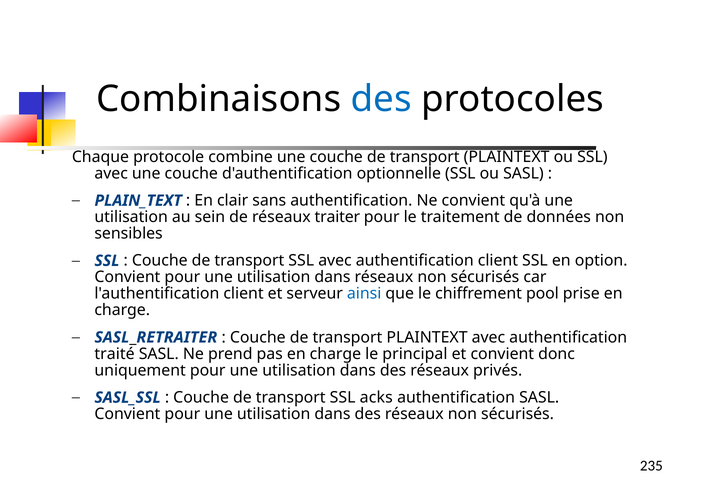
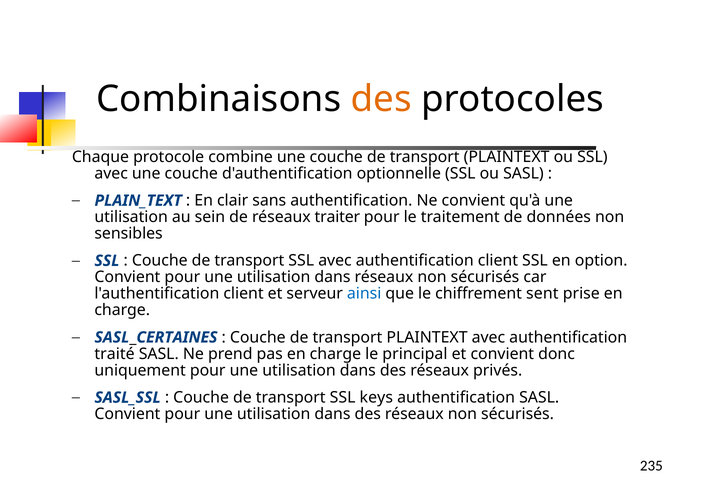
des at (381, 99) colour: blue -> orange
pool: pool -> sent
RETRAITER: RETRAITER -> CERTAINES
acks: acks -> keys
